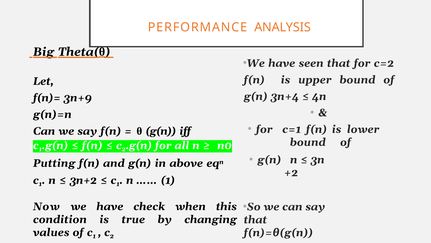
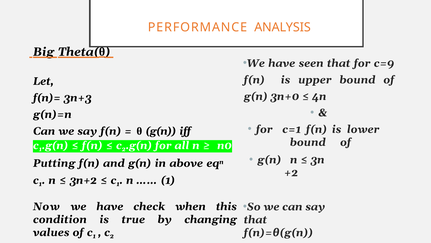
c=2: c=2 -> c=9
3n+4: 3n+4 -> 3n+0
3n+9: 3n+9 -> 3n+3
